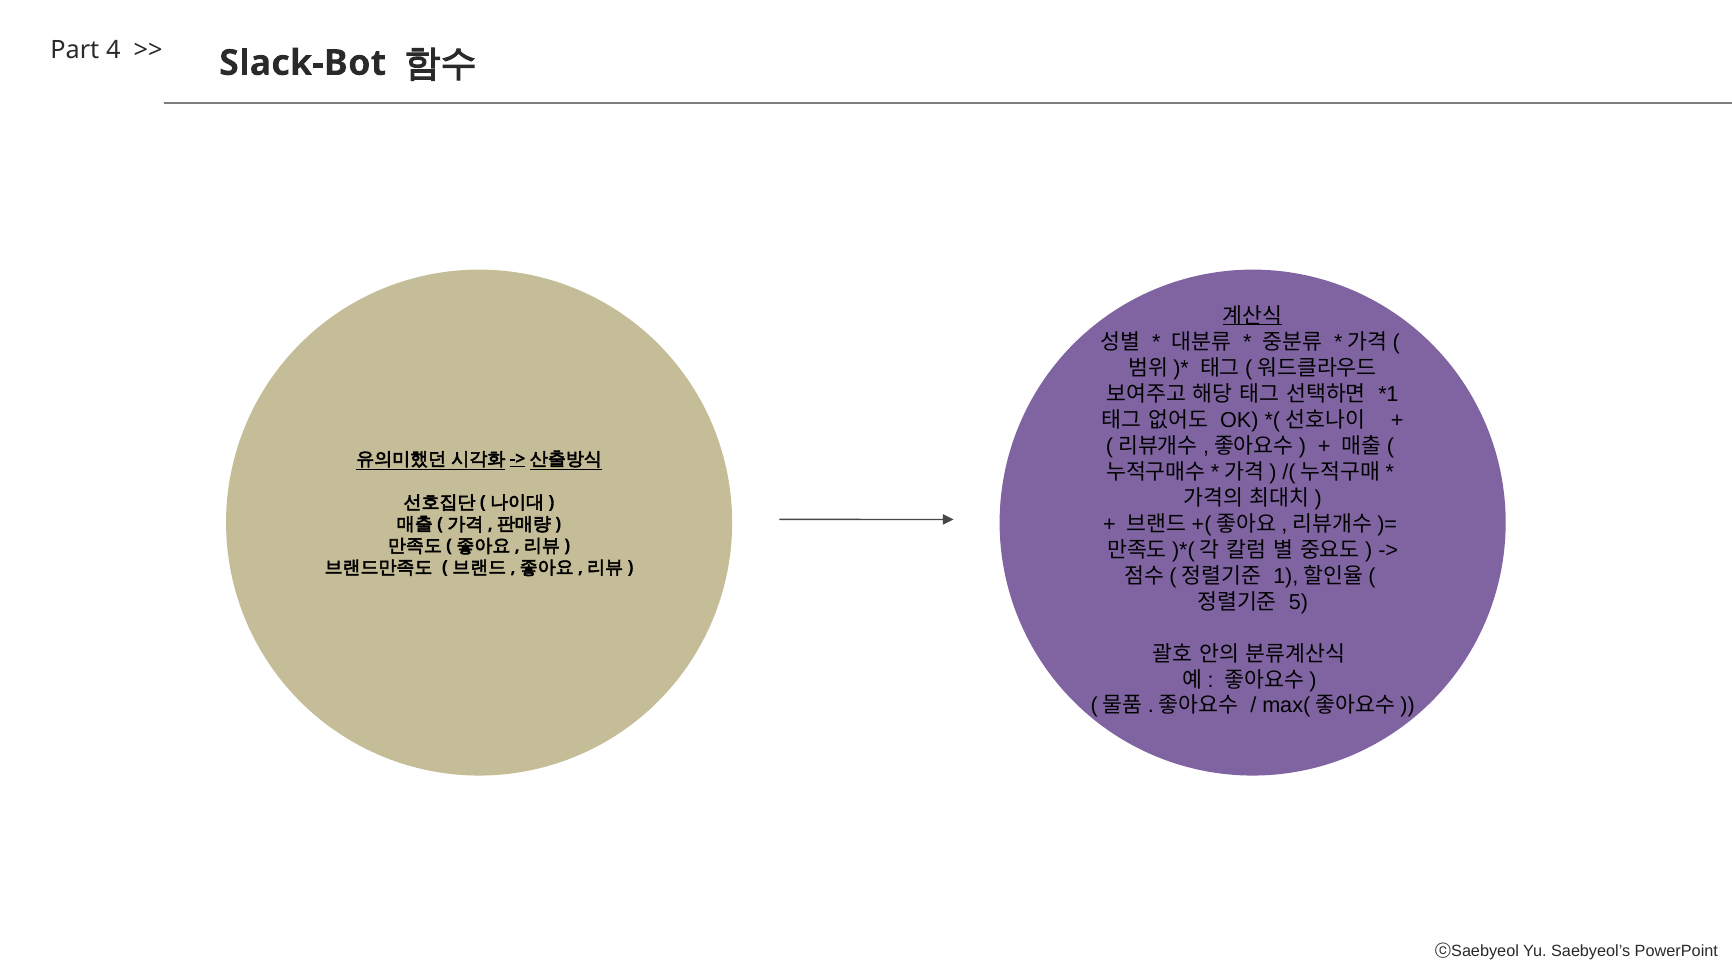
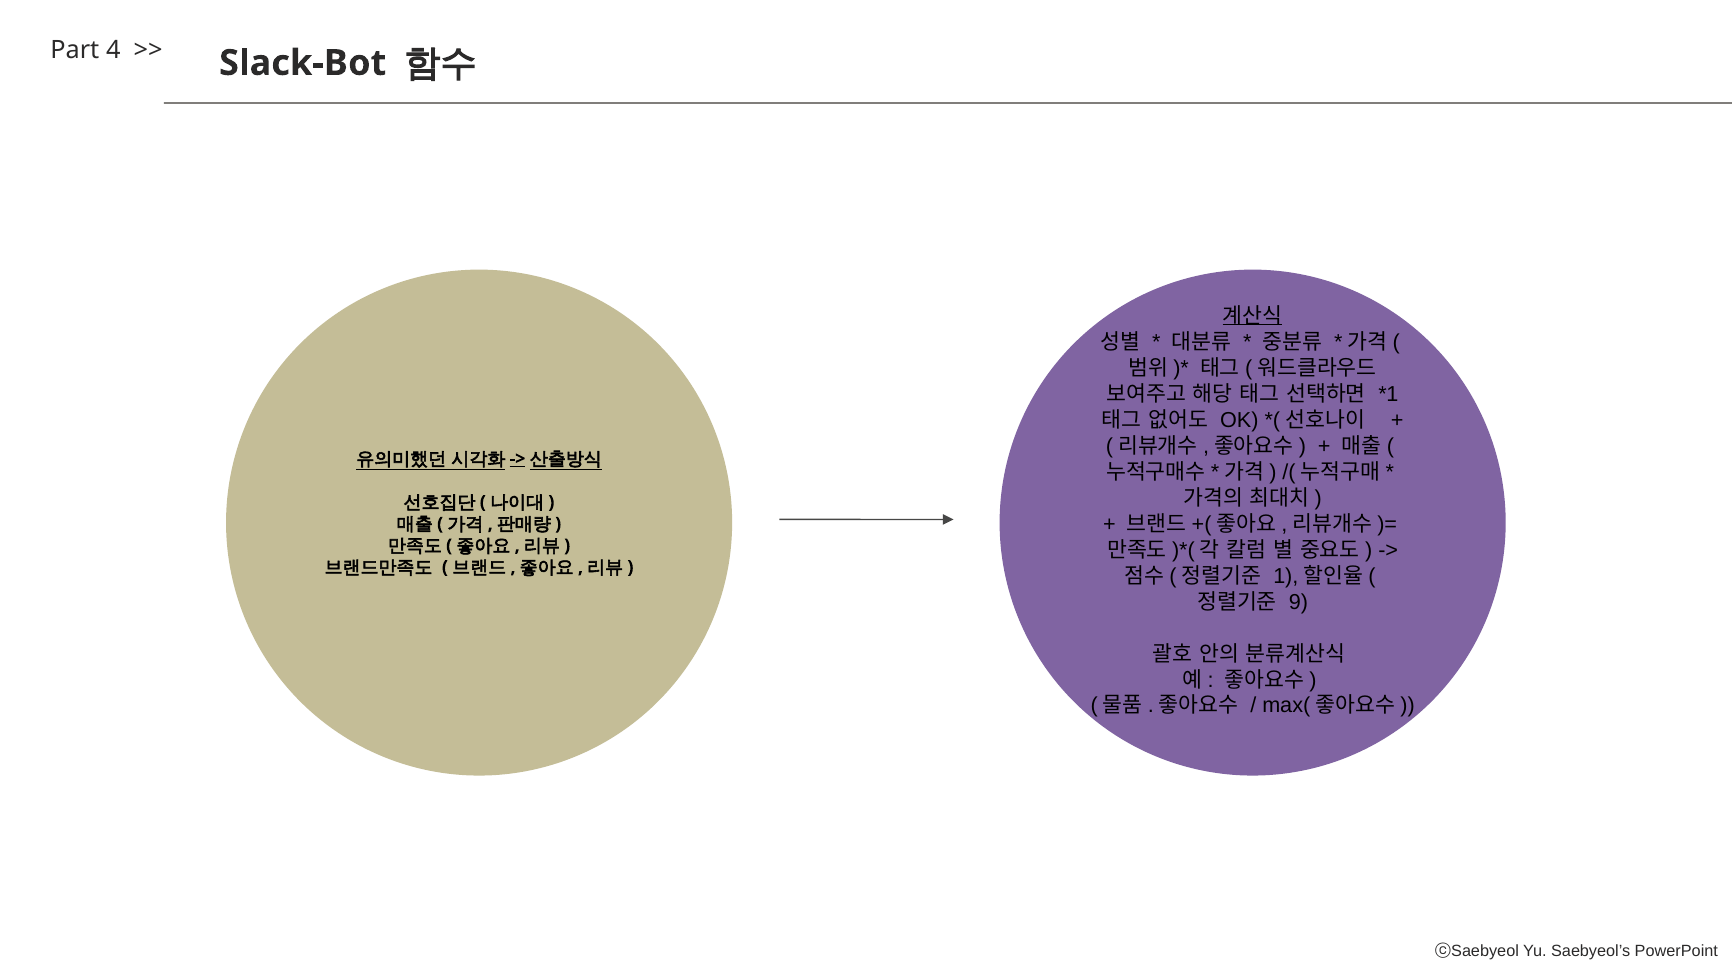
5: 5 -> 9
